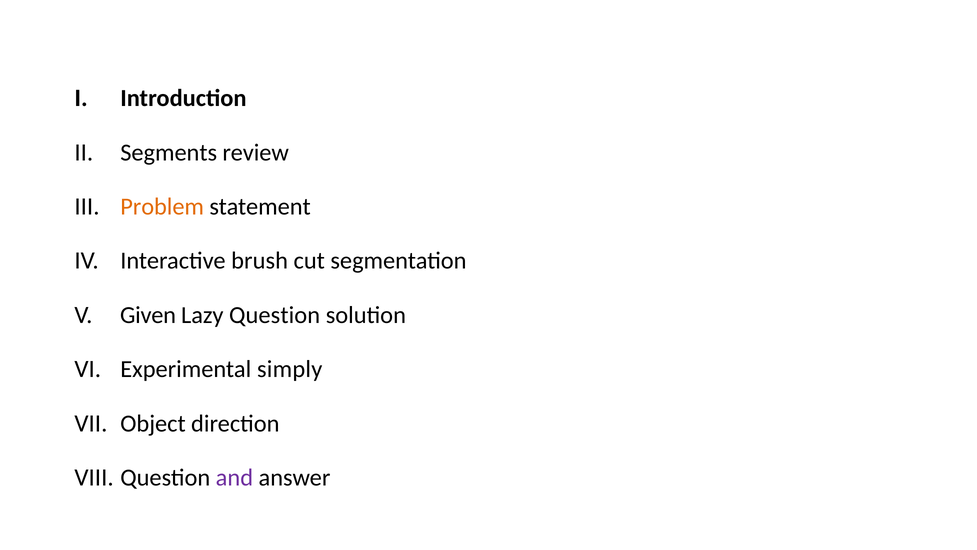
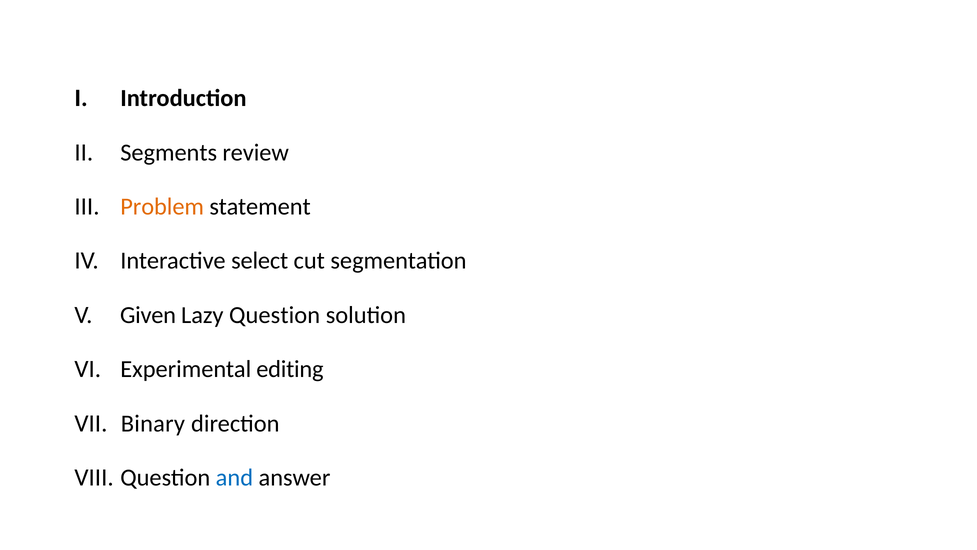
brush: brush -> select
simply: simply -> editing
Object: Object -> Binary
and colour: purple -> blue
